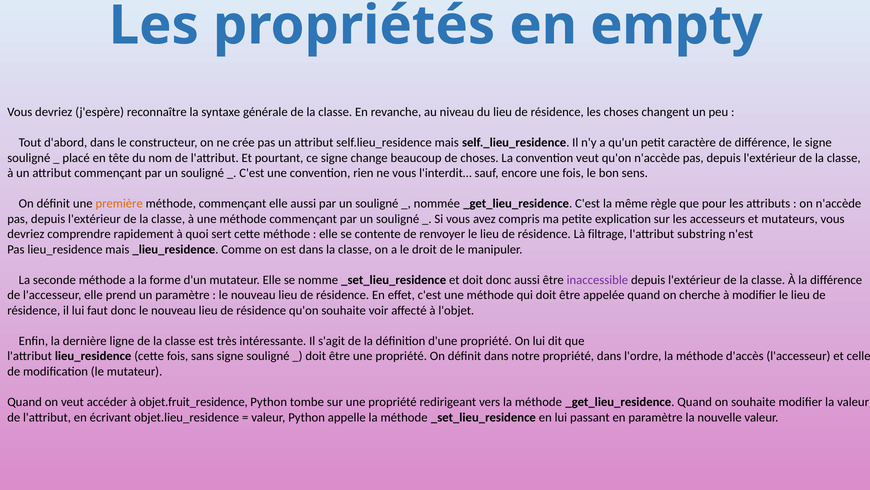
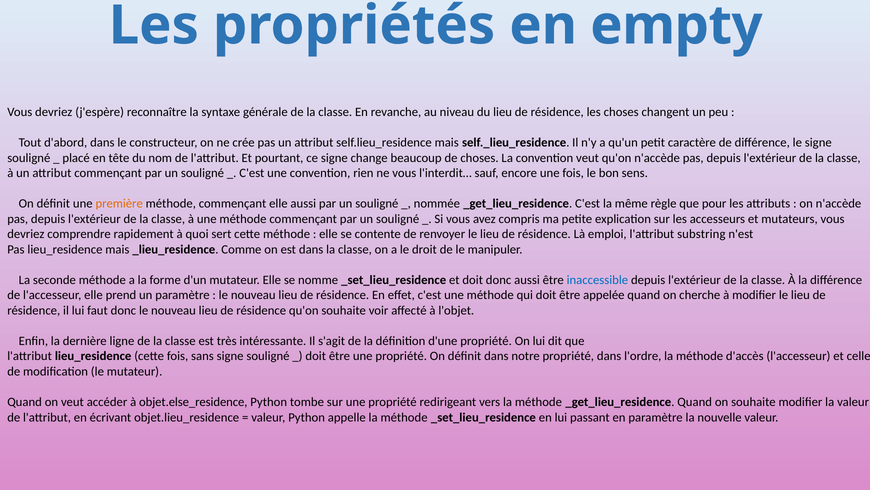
filtrage: filtrage -> emploi
inaccessible colour: purple -> blue
objet.fruit_residence: objet.fruit_residence -> objet.else_residence
